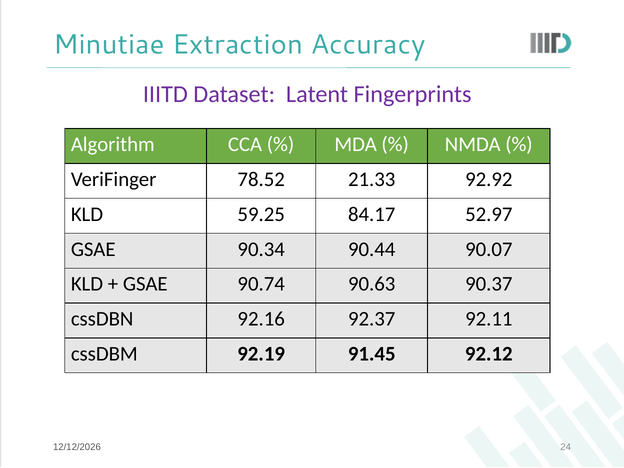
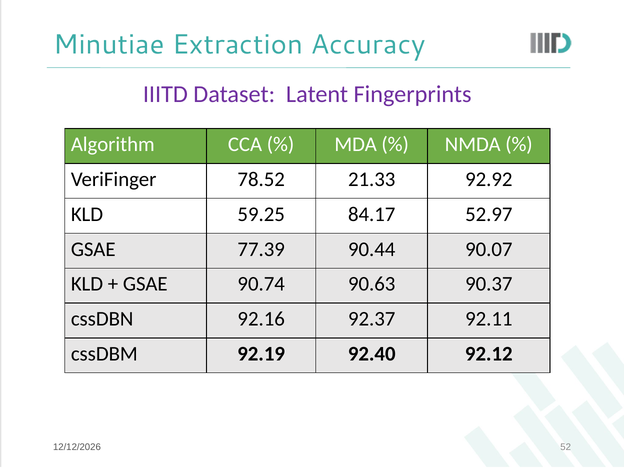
90.34: 90.34 -> 77.39
91.45: 91.45 -> 92.40
24: 24 -> 52
